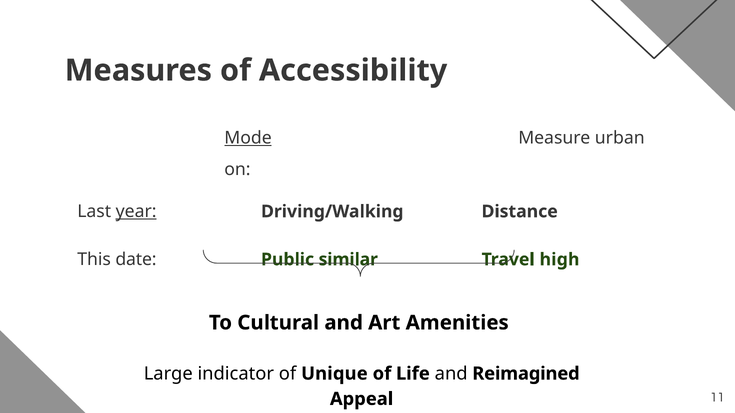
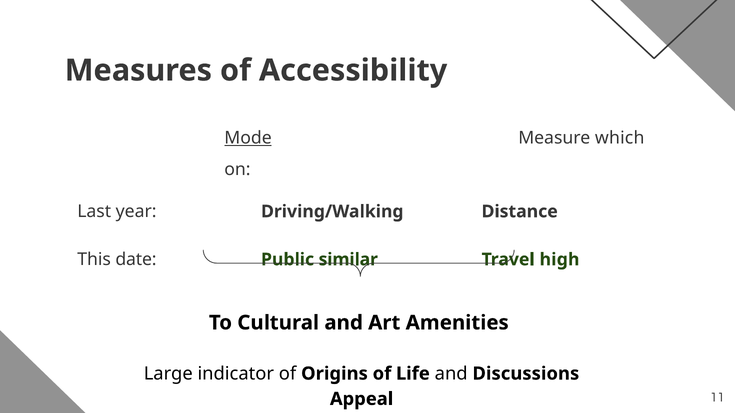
urban: urban -> which
year underline: present -> none
Unique: Unique -> Origins
Reimagined: Reimagined -> Discussions
